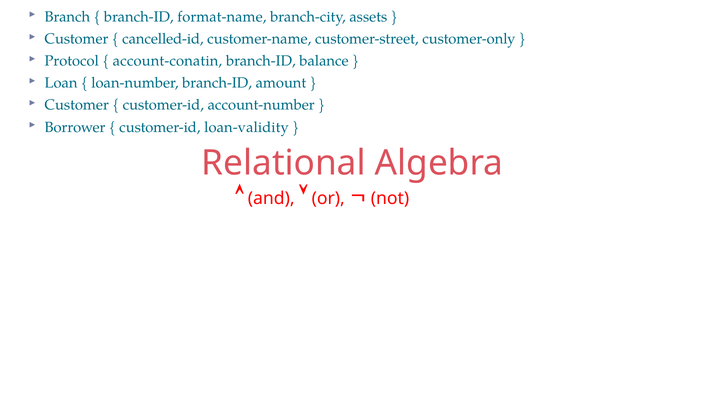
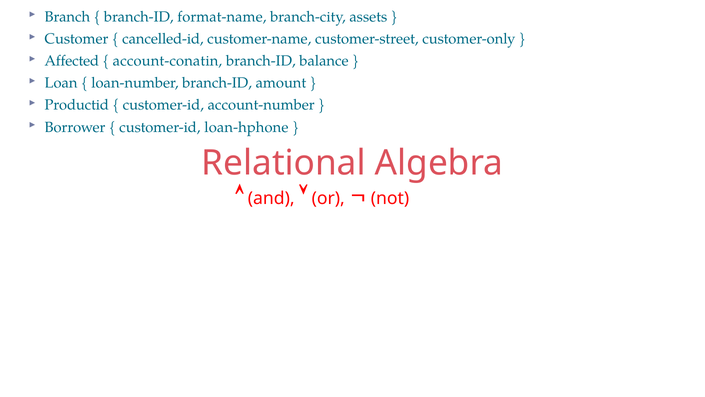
Protocol: Protocol -> Affected
Customer at (77, 105): Customer -> Productid
loan-validity: loan-validity -> loan-hphone
